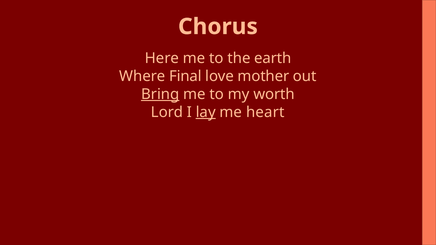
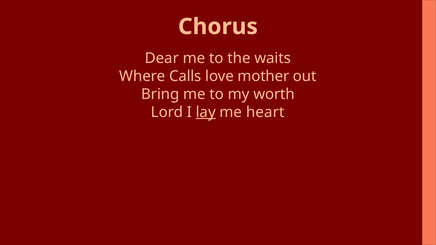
Here: Here -> Dear
earth: earth -> waits
Final: Final -> Calls
Bring underline: present -> none
